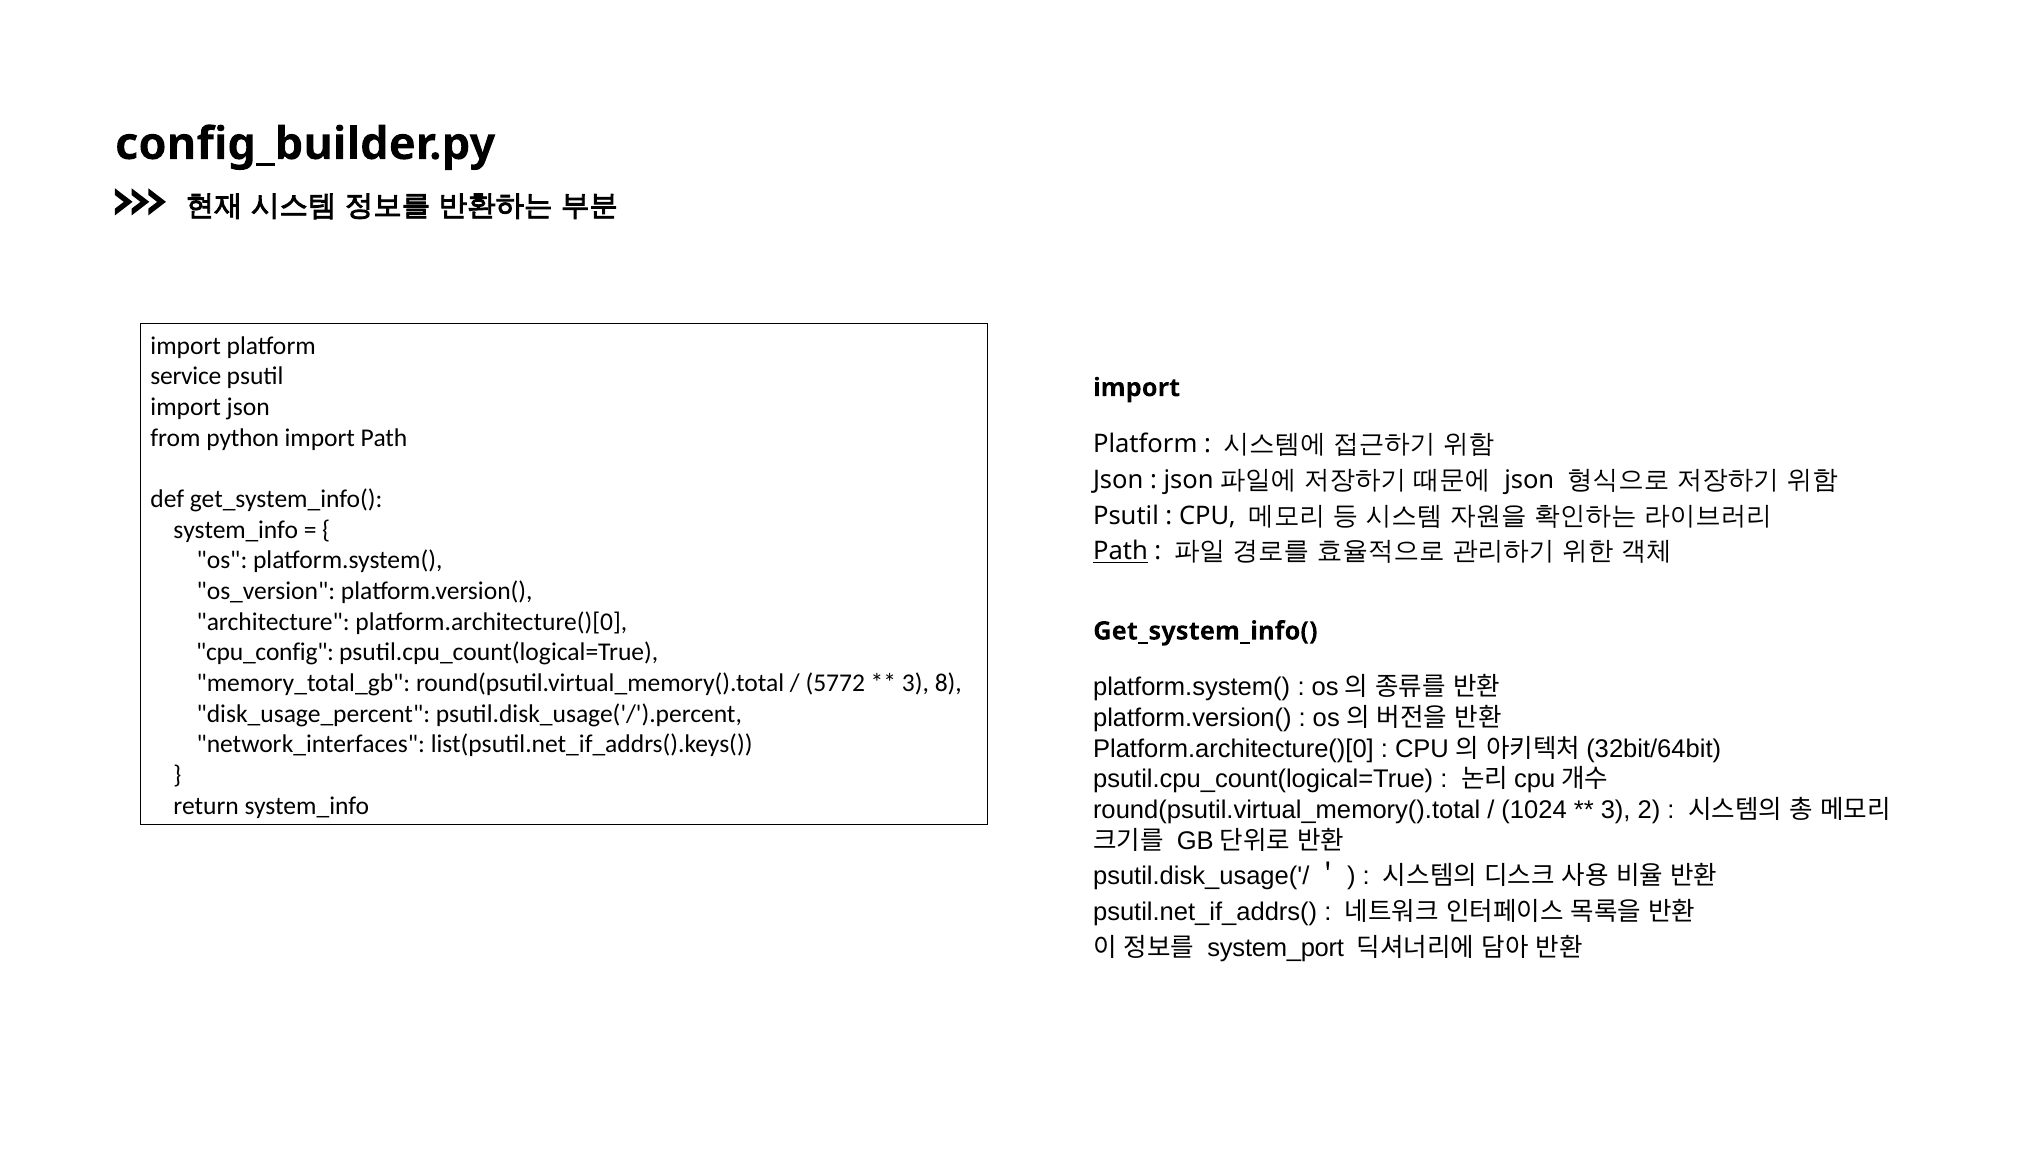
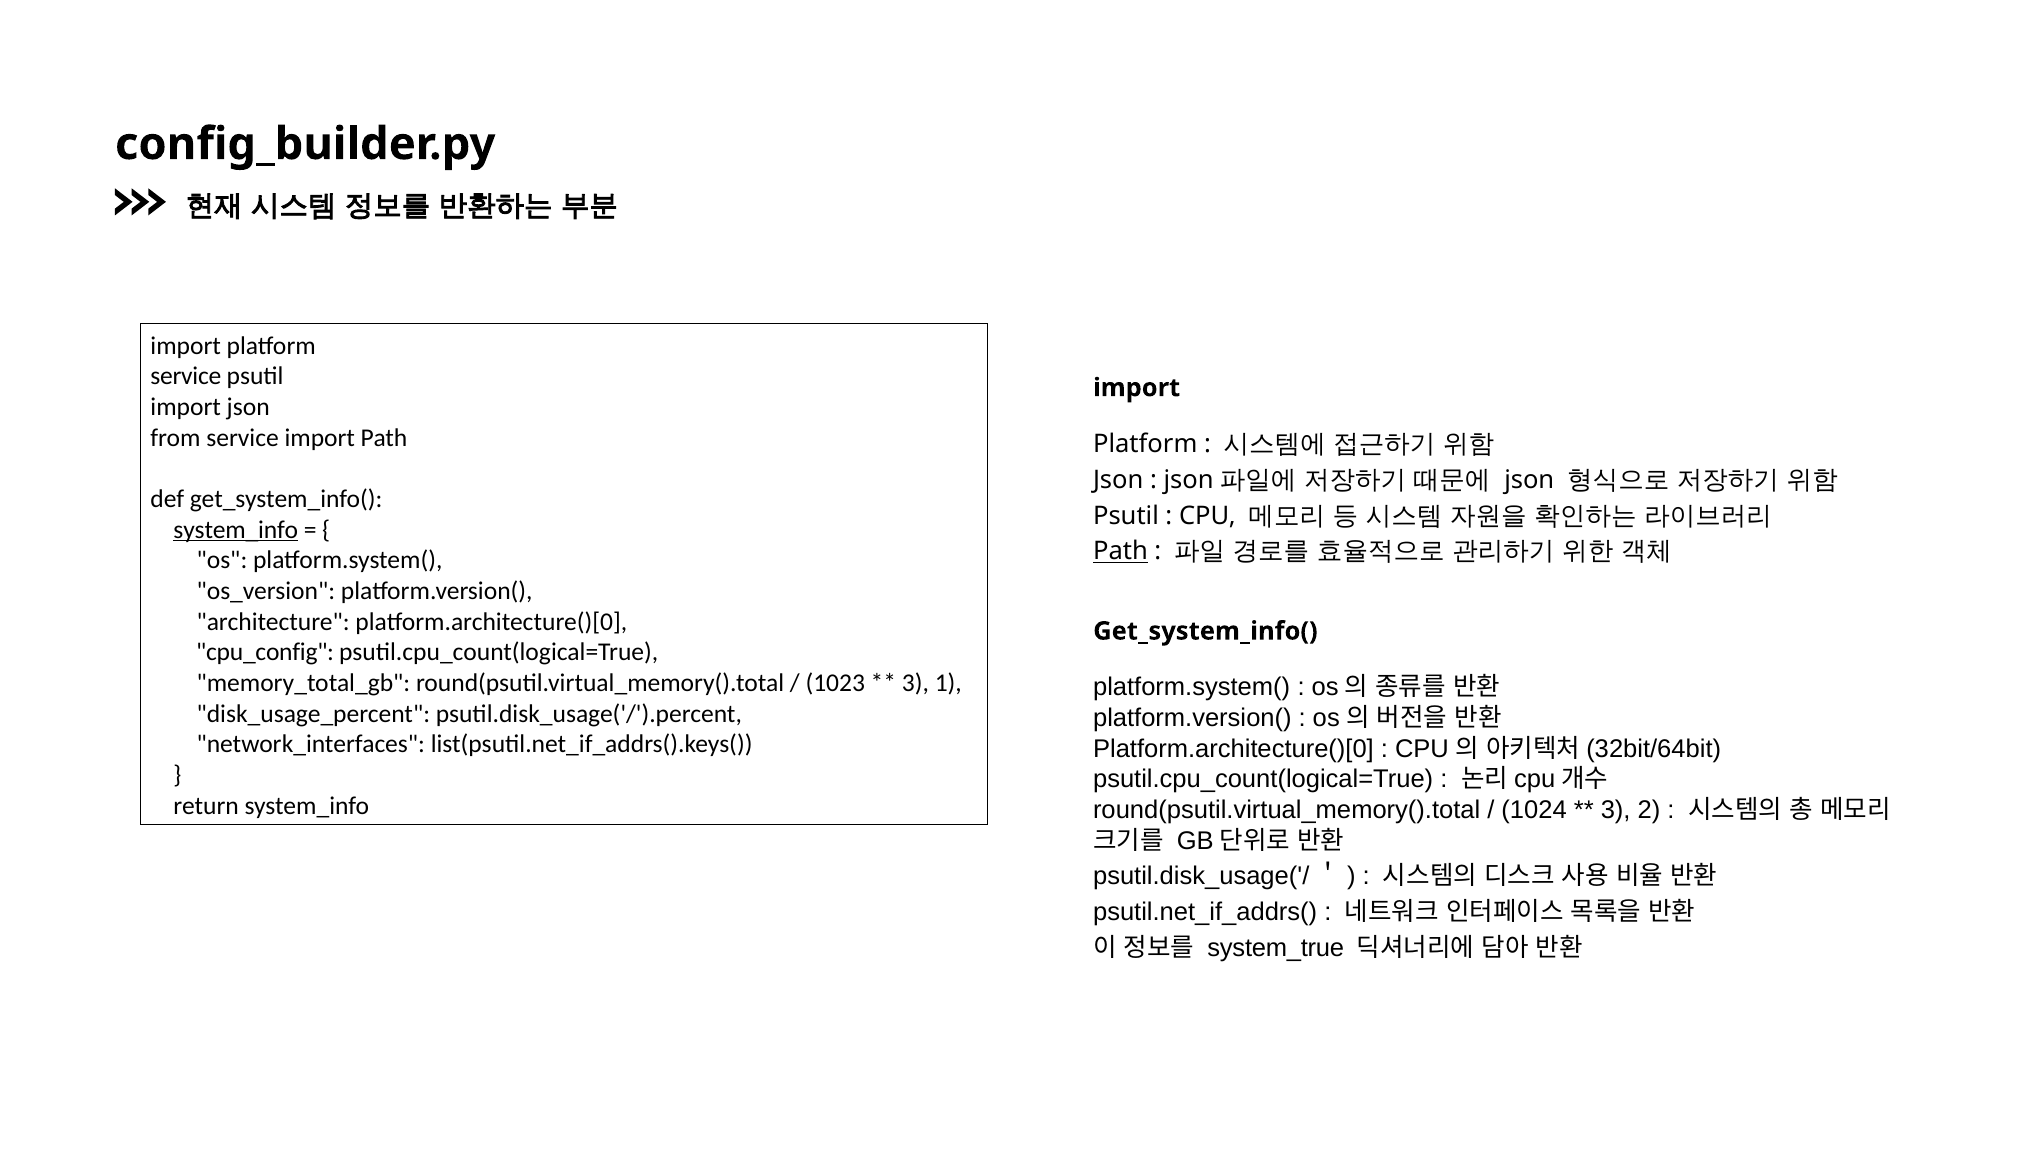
from python: python -> service
system_info at (236, 530) underline: none -> present
5772: 5772 -> 1023
8: 8 -> 1
system_port: system_port -> system_true
